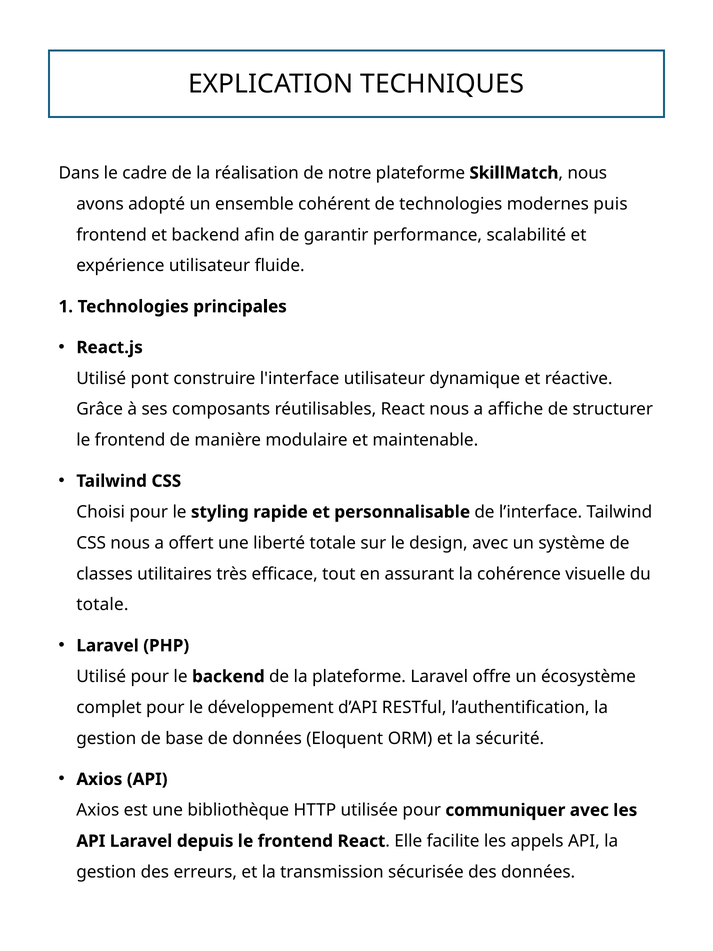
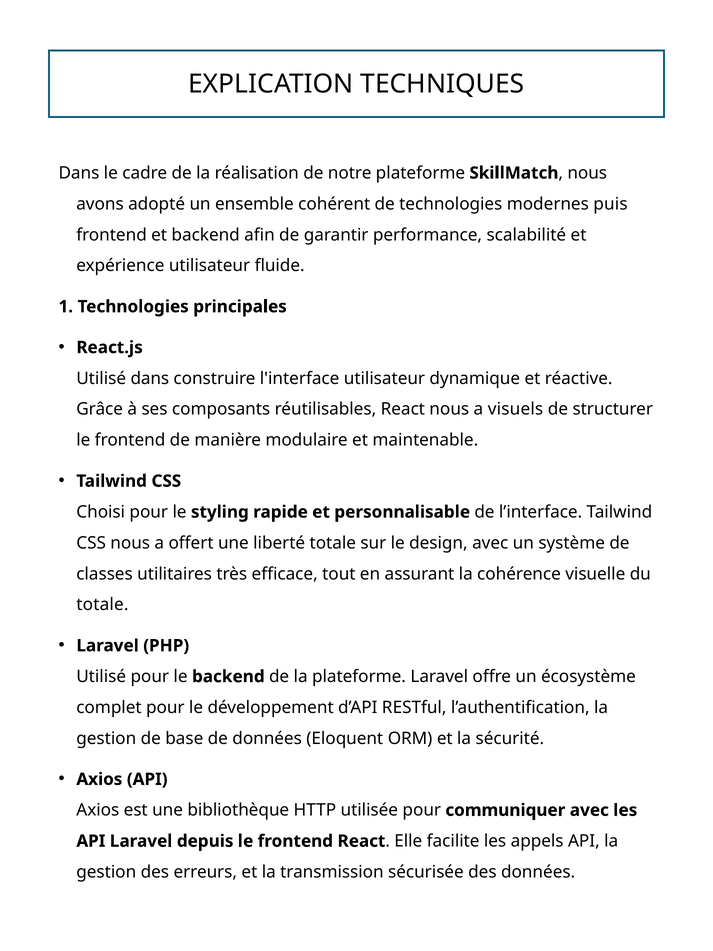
Utilisé pont: pont -> dans
affiche: affiche -> visuels
